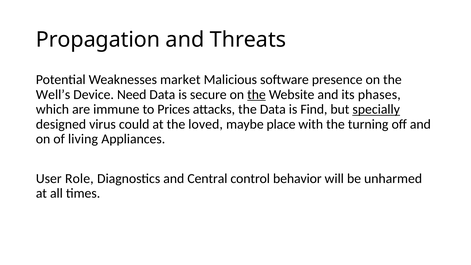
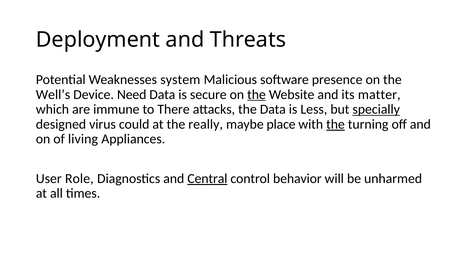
Propagation: Propagation -> Deployment
market: market -> system
phases: phases -> matter
Prices: Prices -> There
Find: Find -> Less
loved: loved -> really
the at (336, 124) underline: none -> present
Central underline: none -> present
